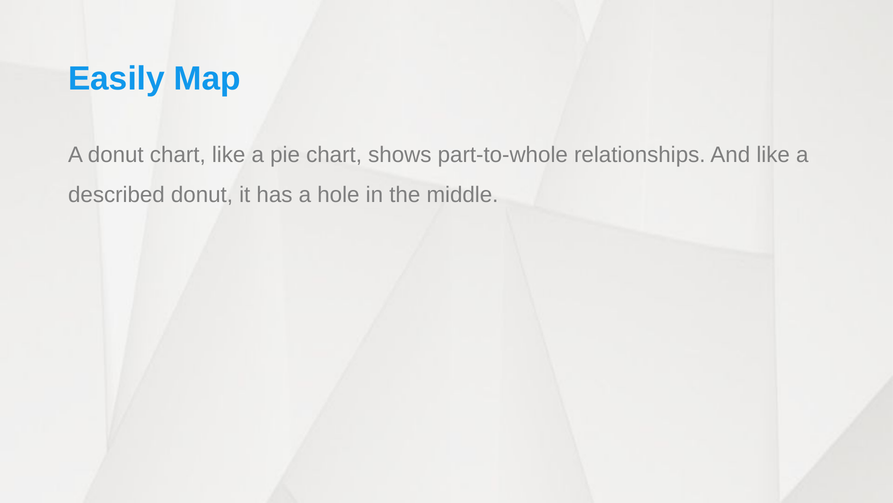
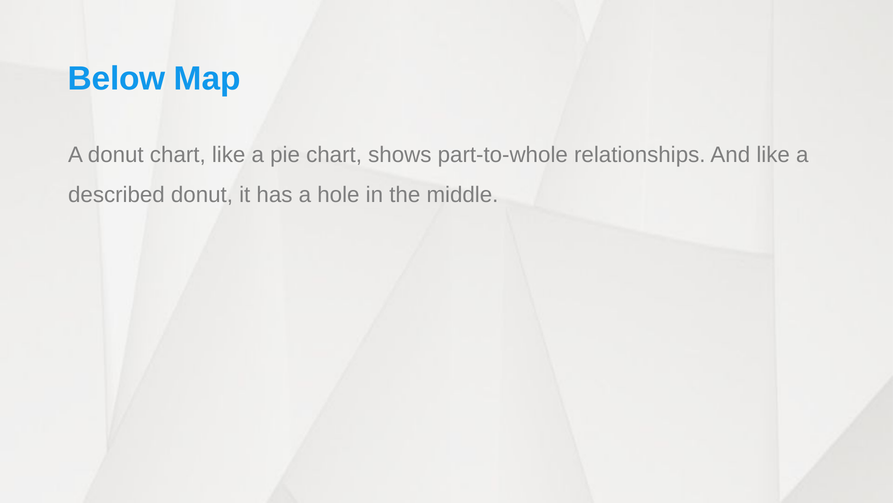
Easily: Easily -> Below
